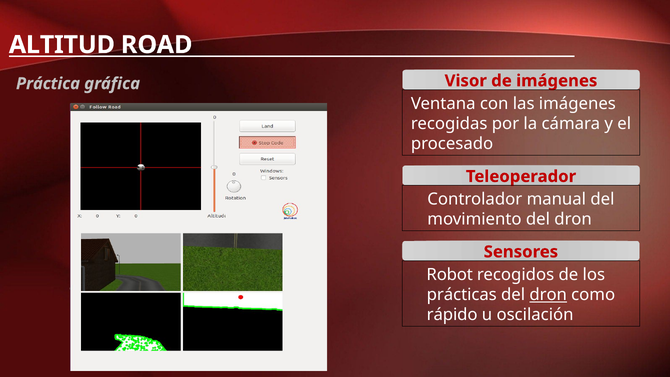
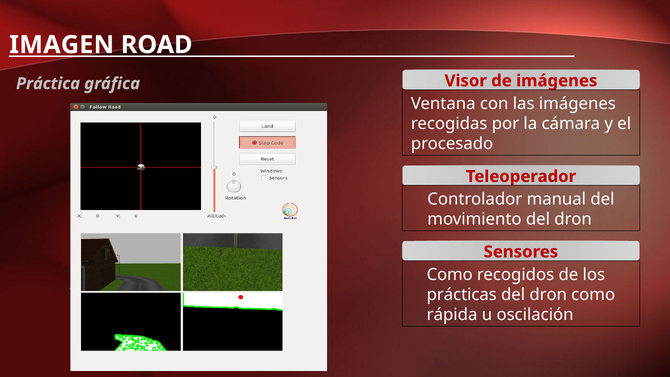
ALTITUD: ALTITUD -> IMAGEN
Robot at (450, 275): Robot -> Como
dron at (548, 295) underline: present -> none
rápido: rápido -> rápida
